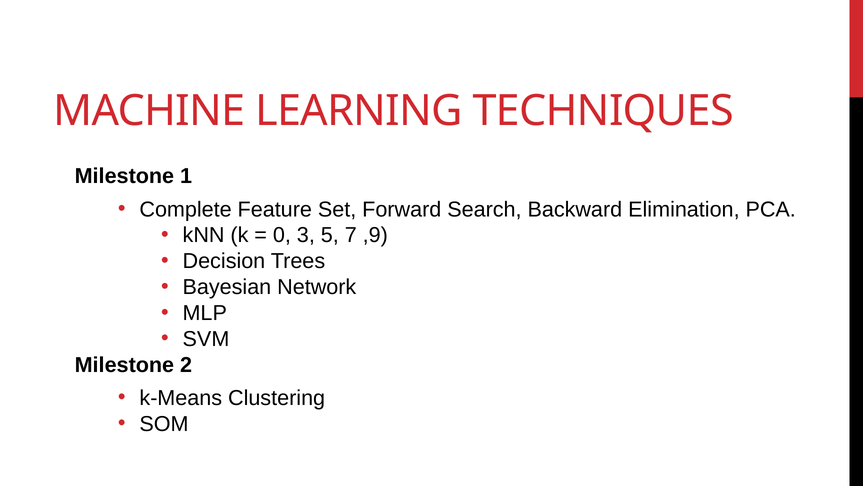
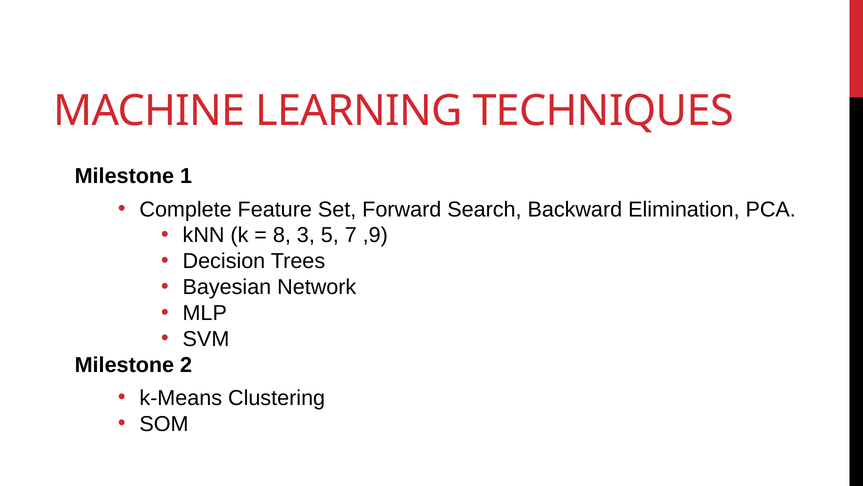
0: 0 -> 8
